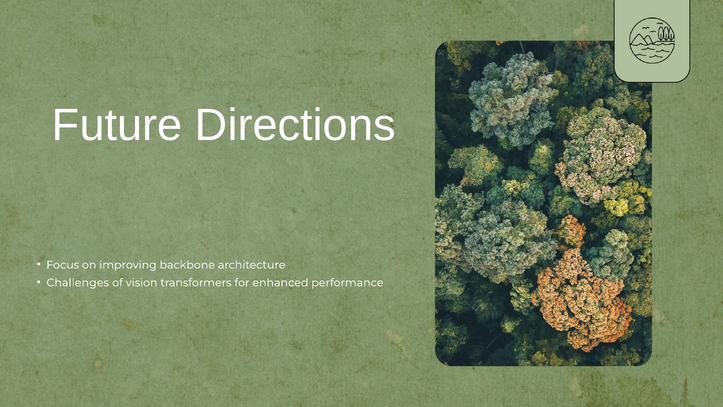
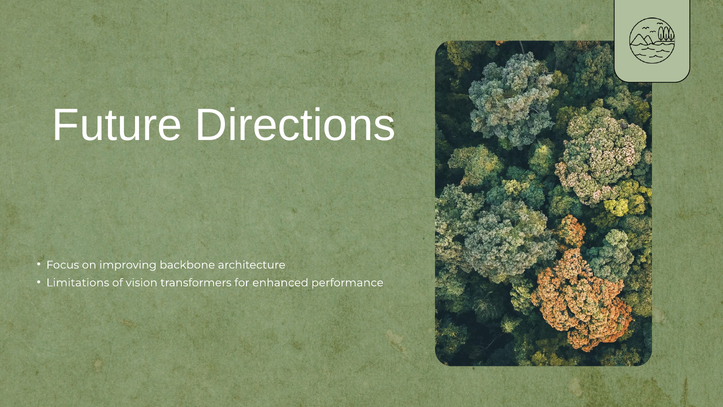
Challenges: Challenges -> Limitations
